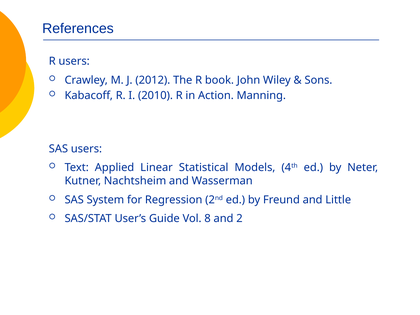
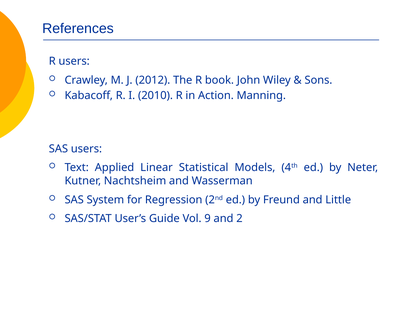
8: 8 -> 9
